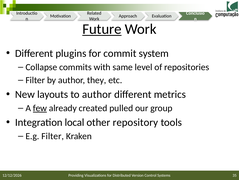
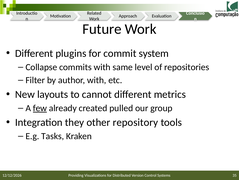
Future underline: present -> none
author they: they -> with
to author: author -> cannot
local: local -> they
E.g Filter: Filter -> Tasks
